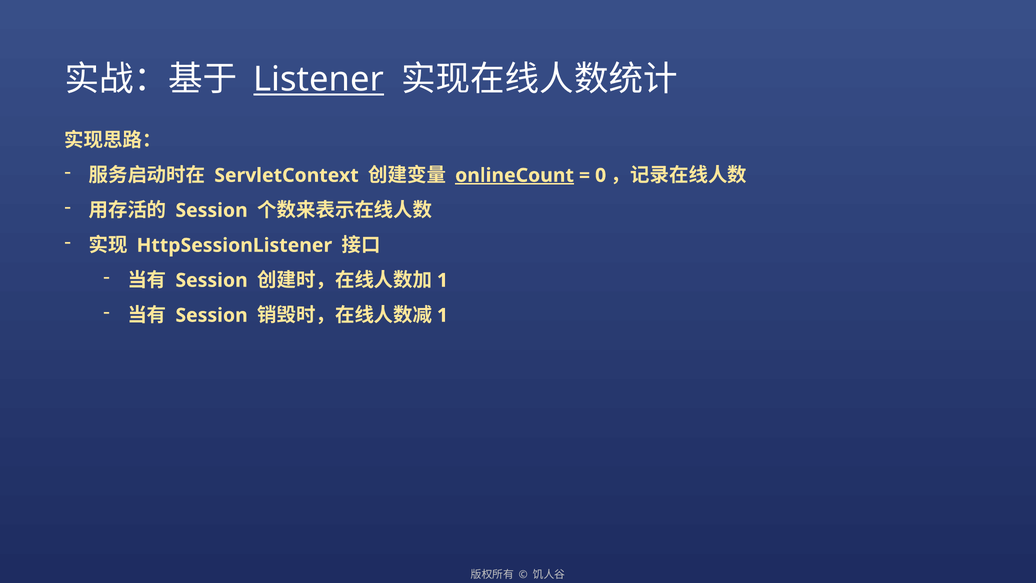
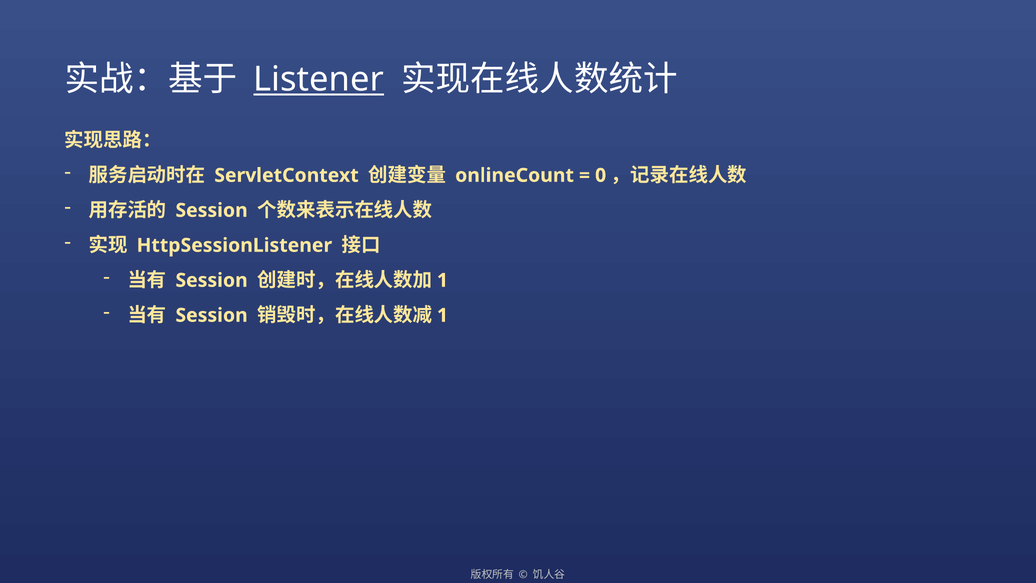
onlineCount underline: present -> none
